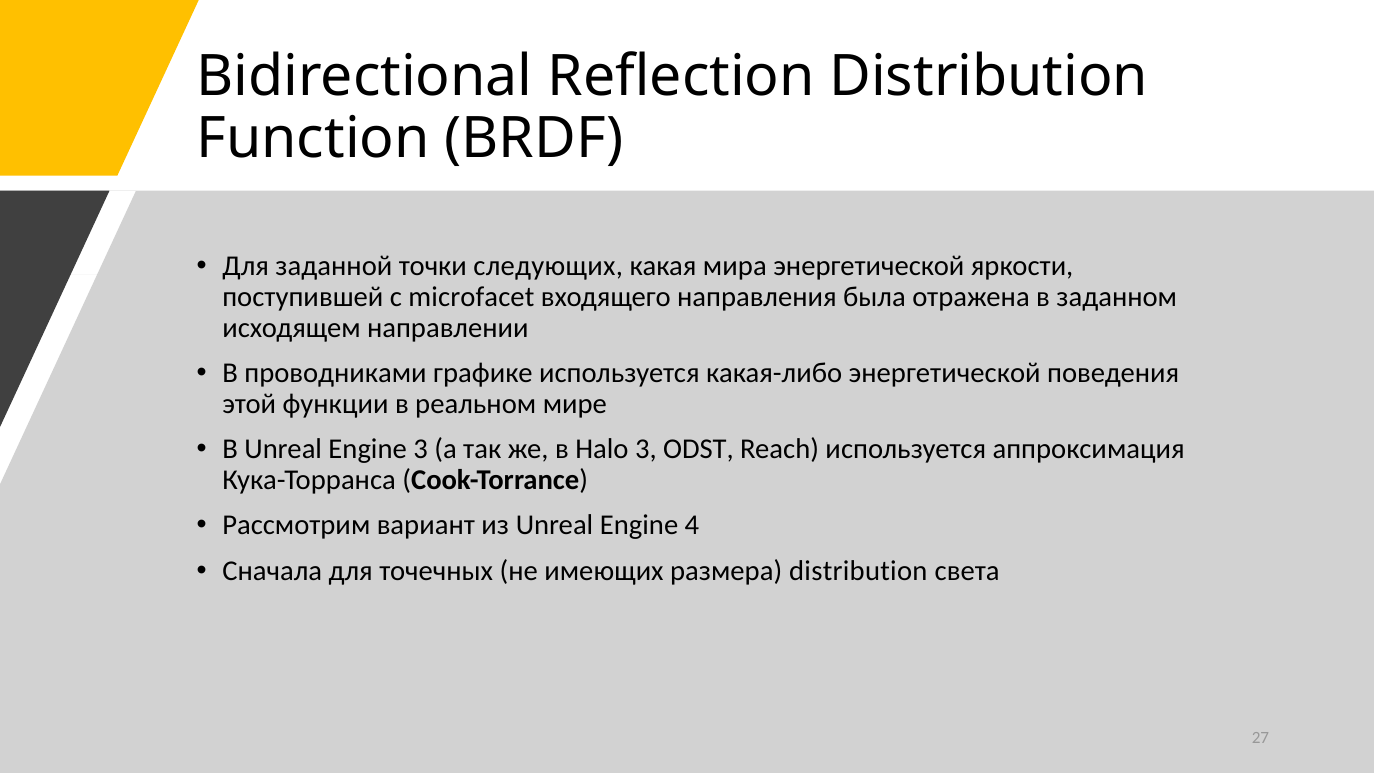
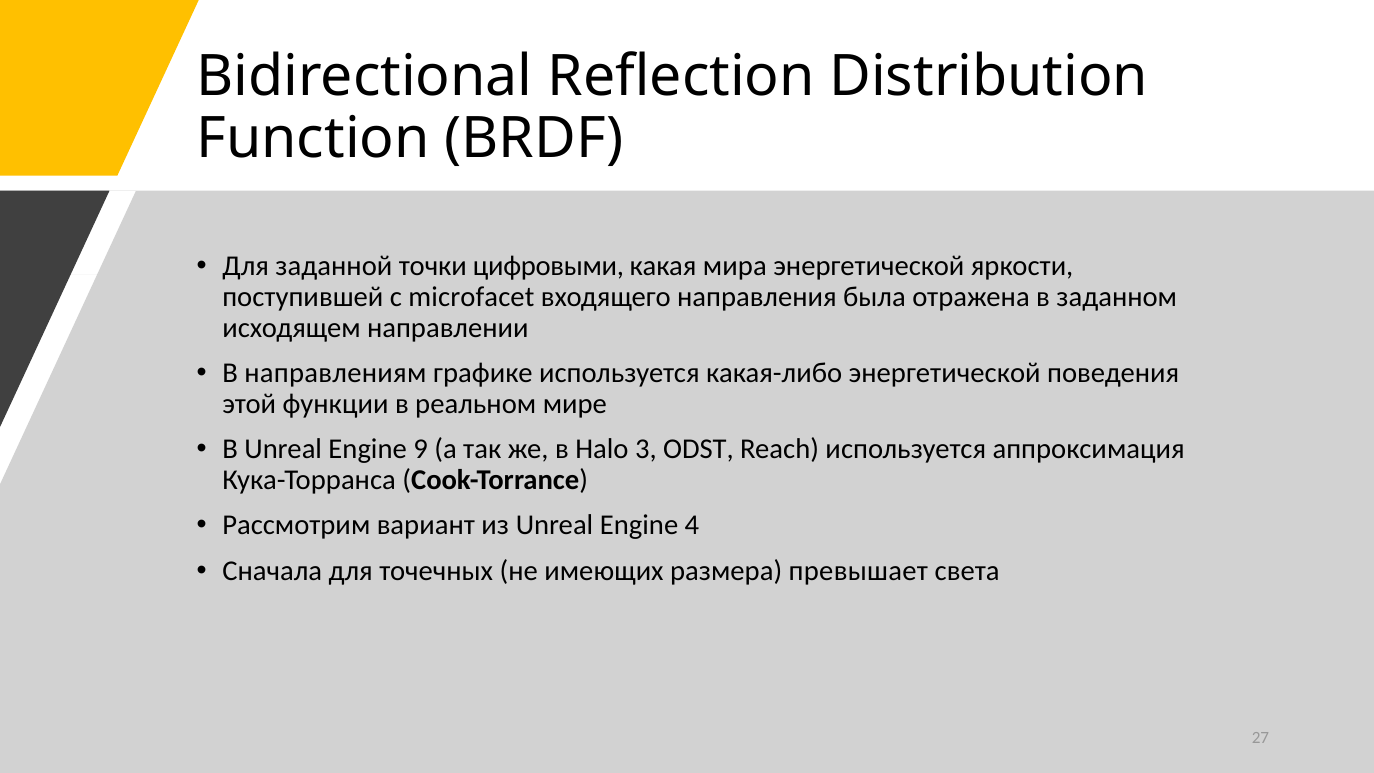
следующих: следующих -> цифровыми
проводниками: проводниками -> направлениям
Engine 3: 3 -> 9
размера distribution: distribution -> превышает
